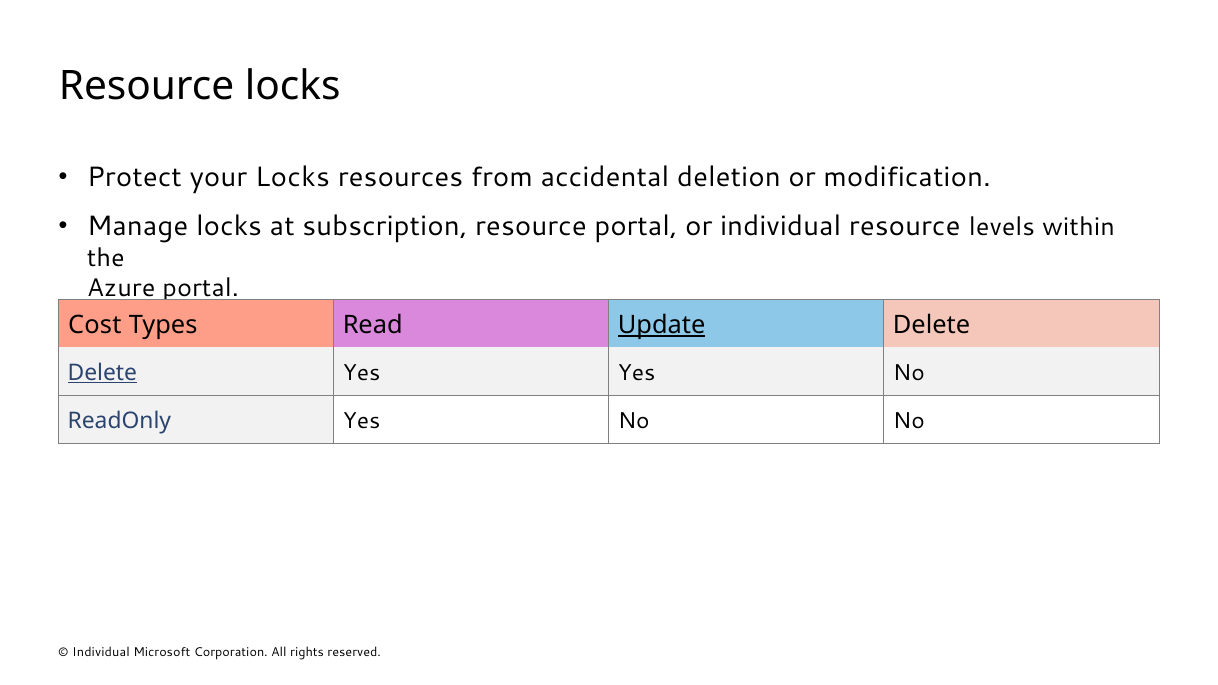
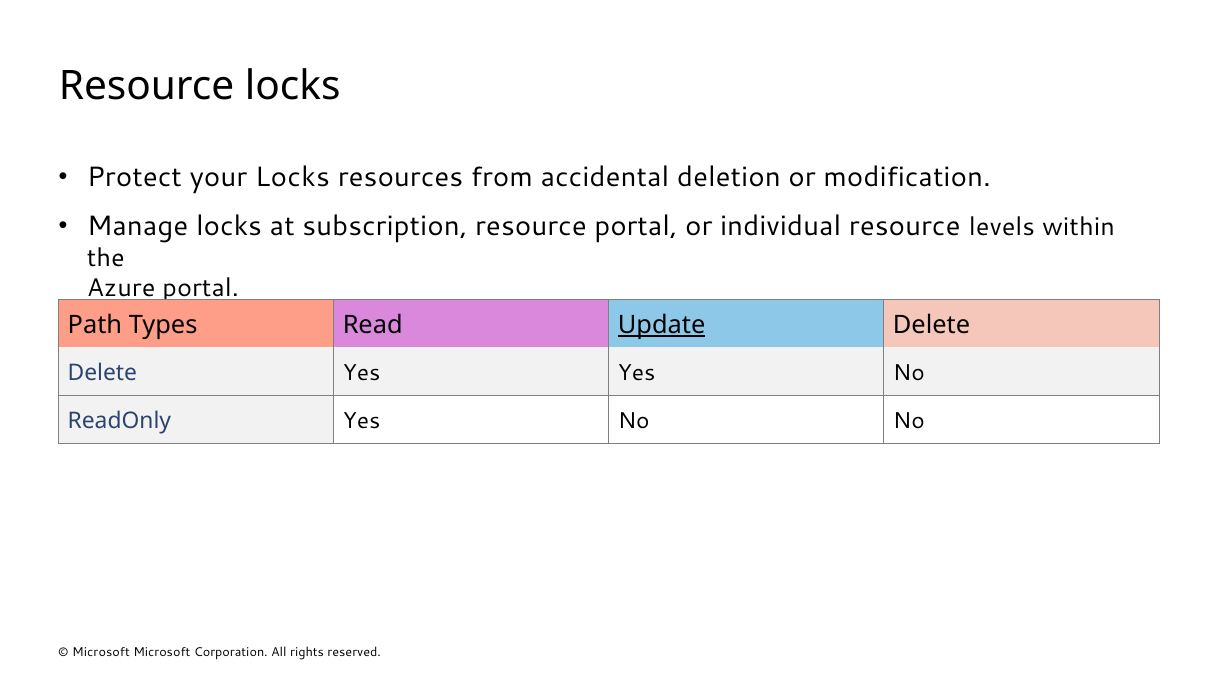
Cost: Cost -> Path
Delete at (102, 373) underline: present -> none
Individual at (101, 652): Individual -> Microsoft
